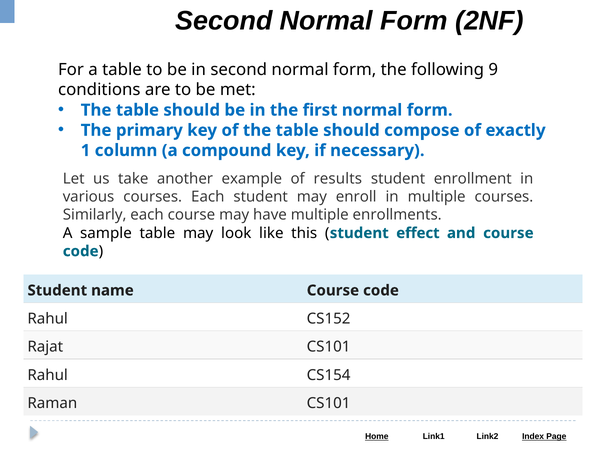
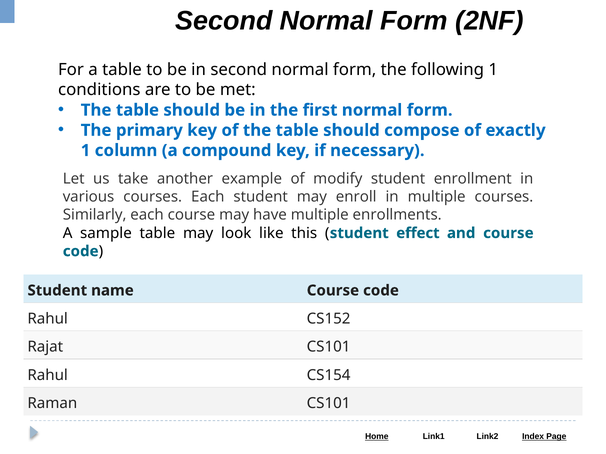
following 9: 9 -> 1
results: results -> modify
